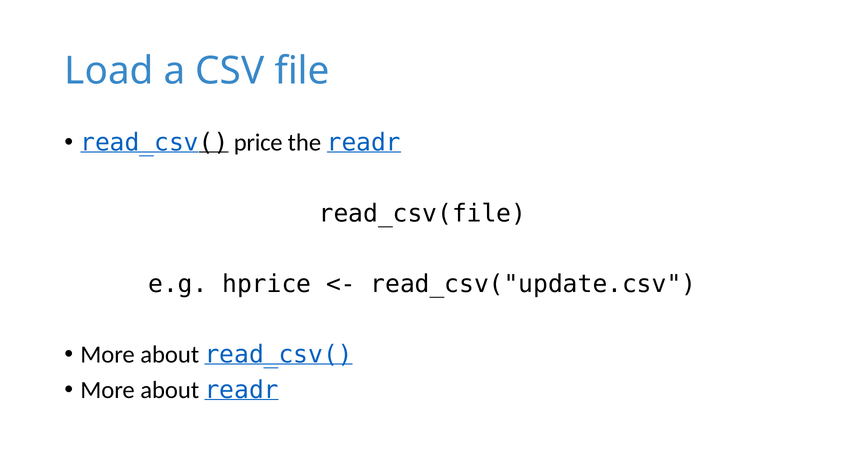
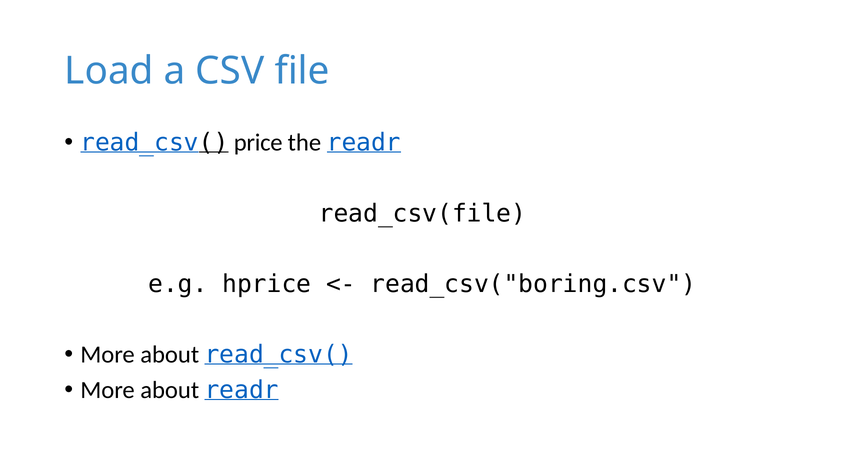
read_csv("update.csv: read_csv("update.csv -> read_csv("boring.csv
